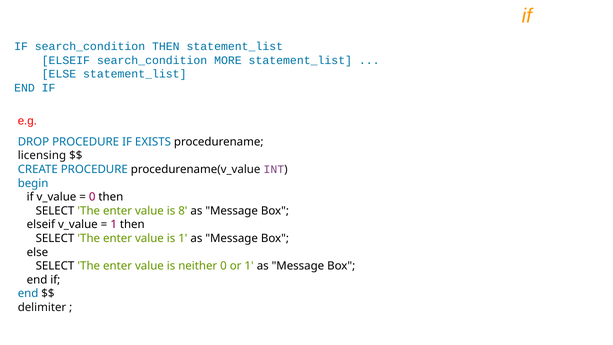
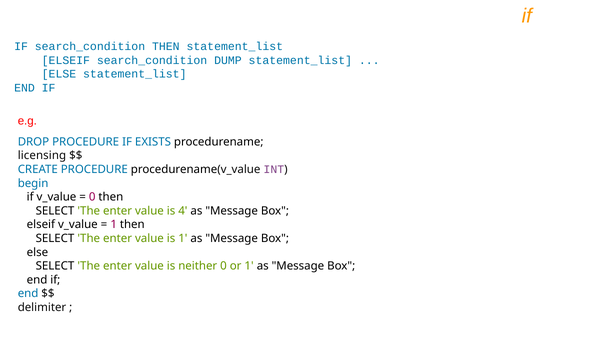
MORE: MORE -> DUMP
8: 8 -> 4
